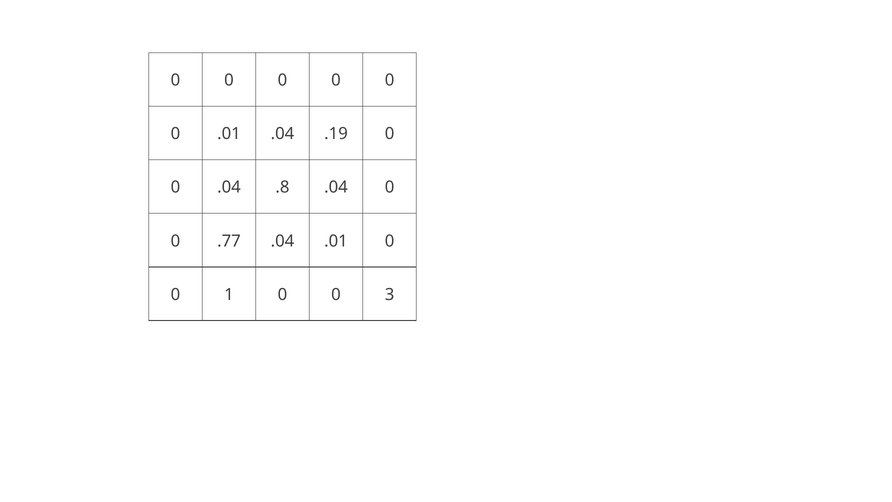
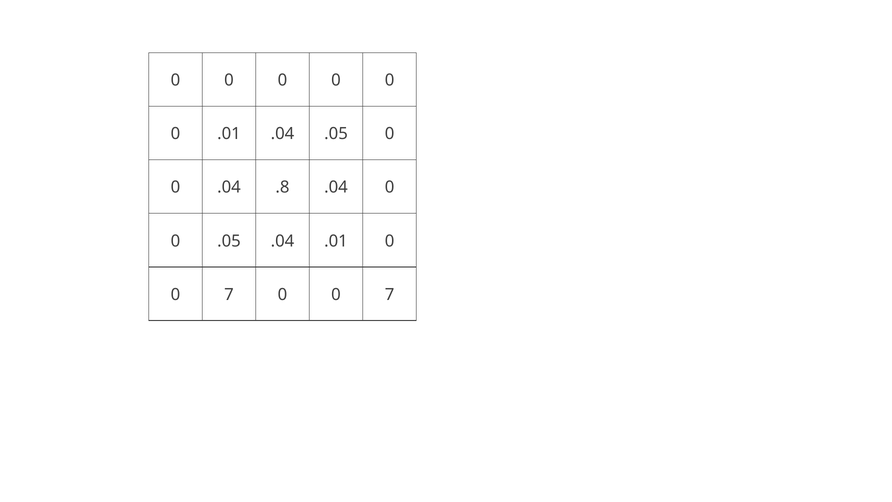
.04 .19: .19 -> .05
0 .77: .77 -> .05
1 at (229, 294): 1 -> 7
3 at (390, 294): 3 -> 7
